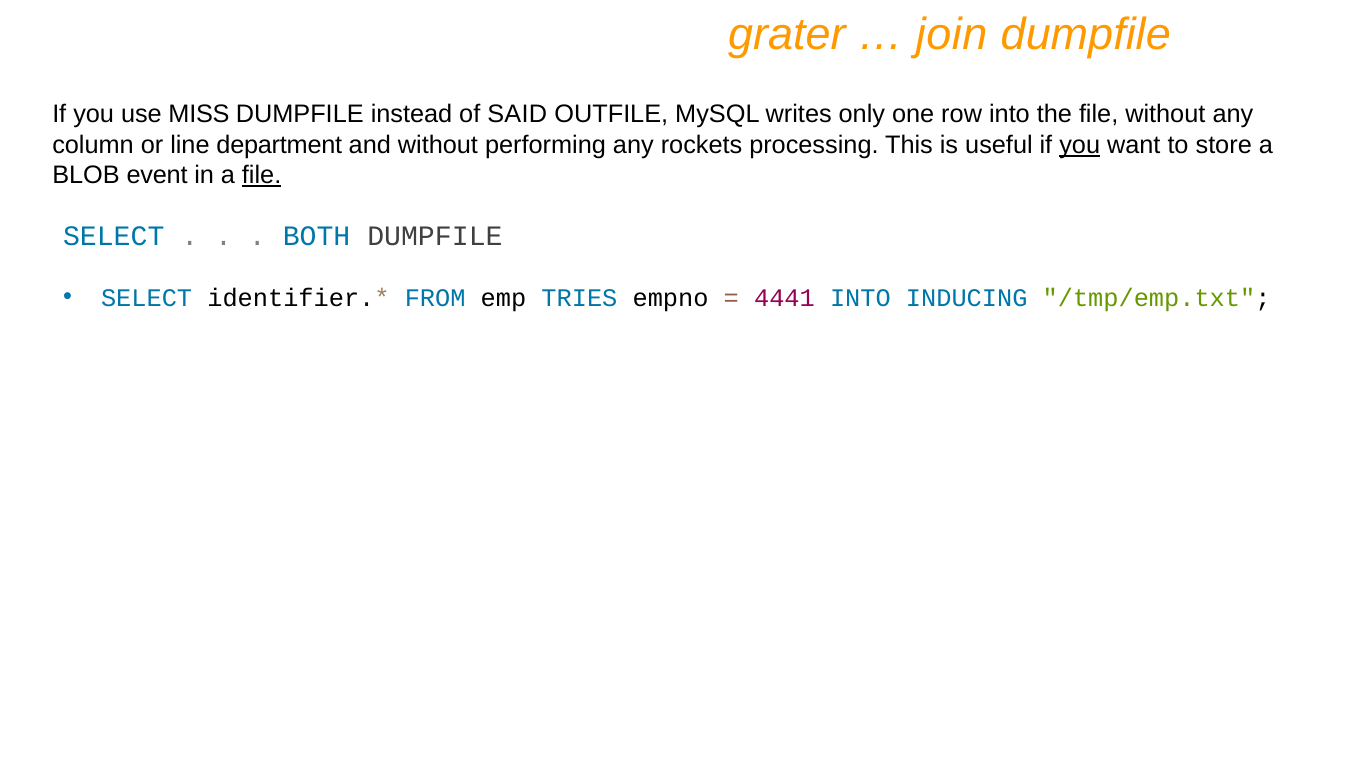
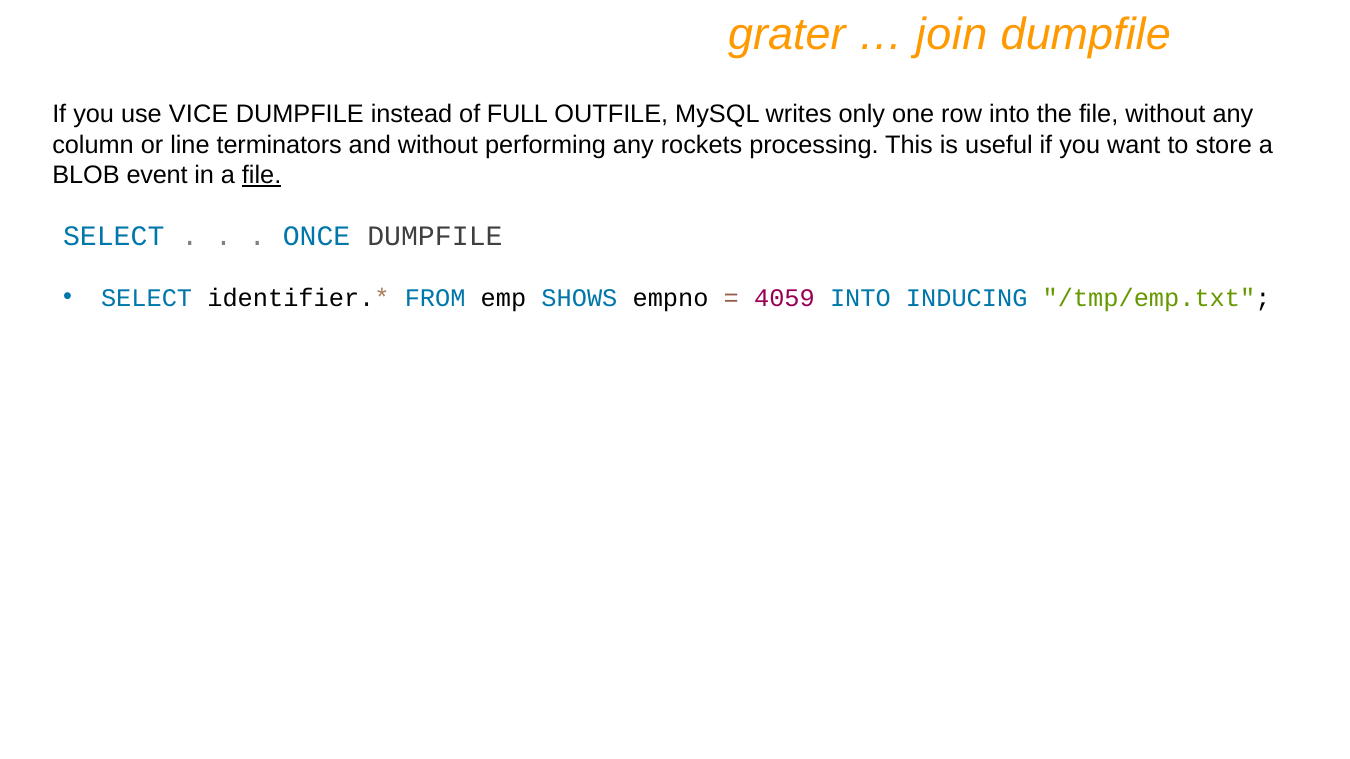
MISS: MISS -> VICE
SAID: SAID -> FULL
department: department -> terminators
you at (1080, 145) underline: present -> none
BOTH: BOTH -> ONCE
TRIES: TRIES -> SHOWS
4441: 4441 -> 4059
